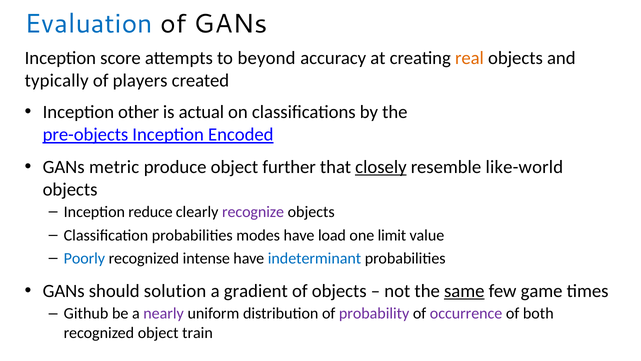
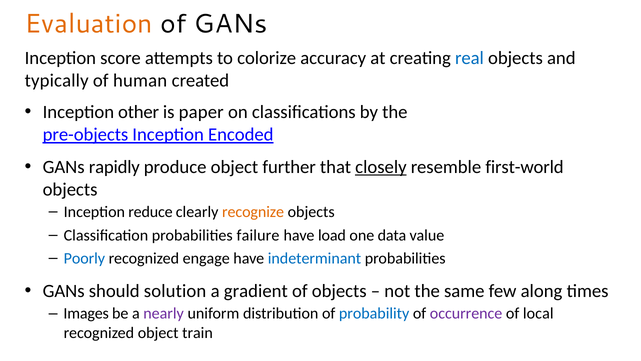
Evaluation colour: blue -> orange
beyond: beyond -> colorize
real colour: orange -> blue
players: players -> human
actual: actual -> paper
metric: metric -> rapidly
like-world: like-world -> first-world
recognize colour: purple -> orange
modes: modes -> failure
limit: limit -> data
intense: intense -> engage
same underline: present -> none
game: game -> along
Github: Github -> Images
probability colour: purple -> blue
both: both -> local
